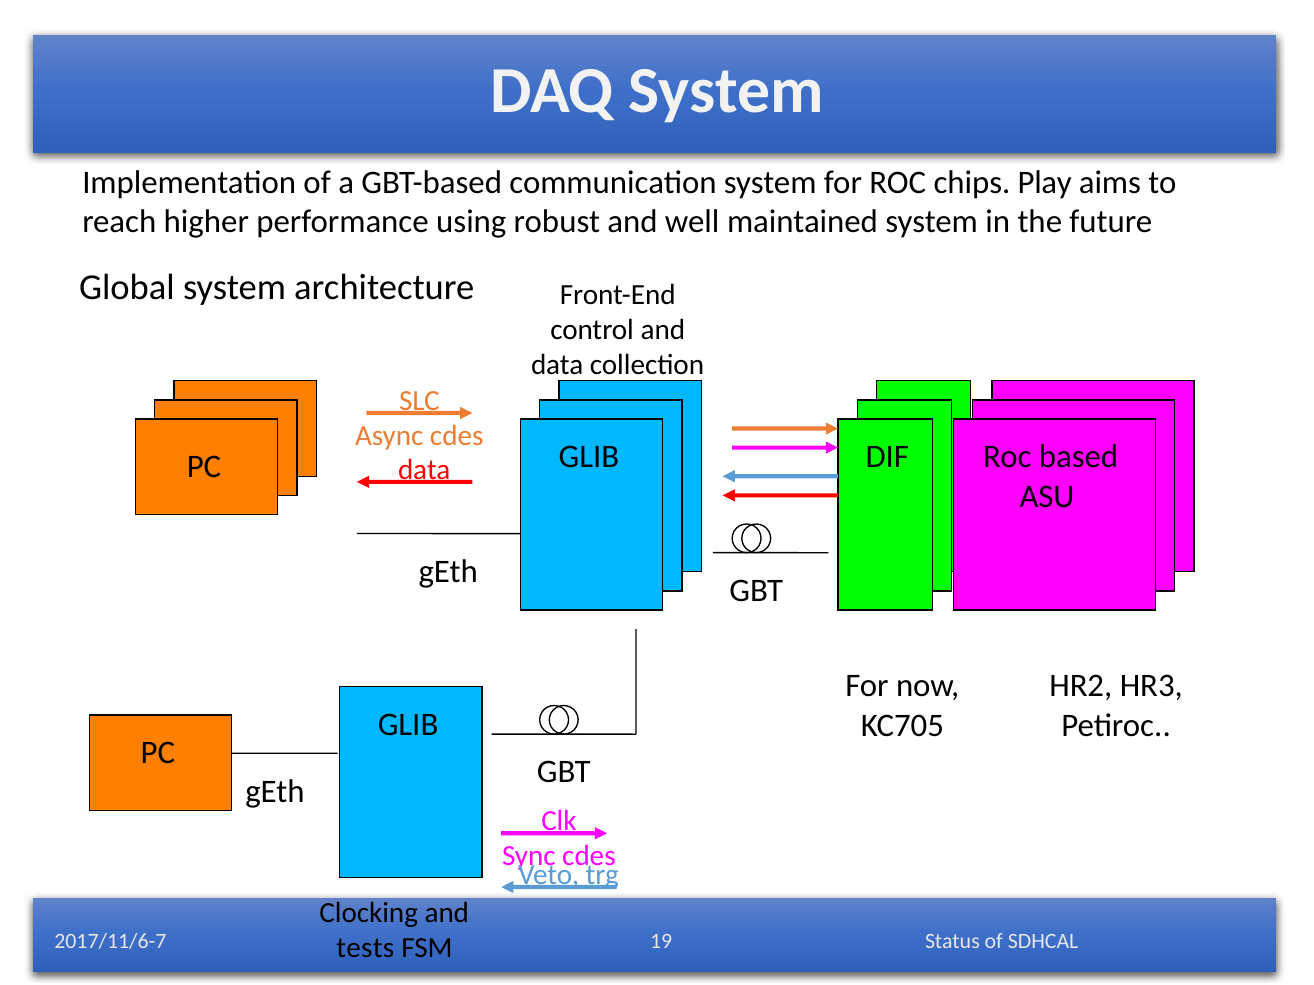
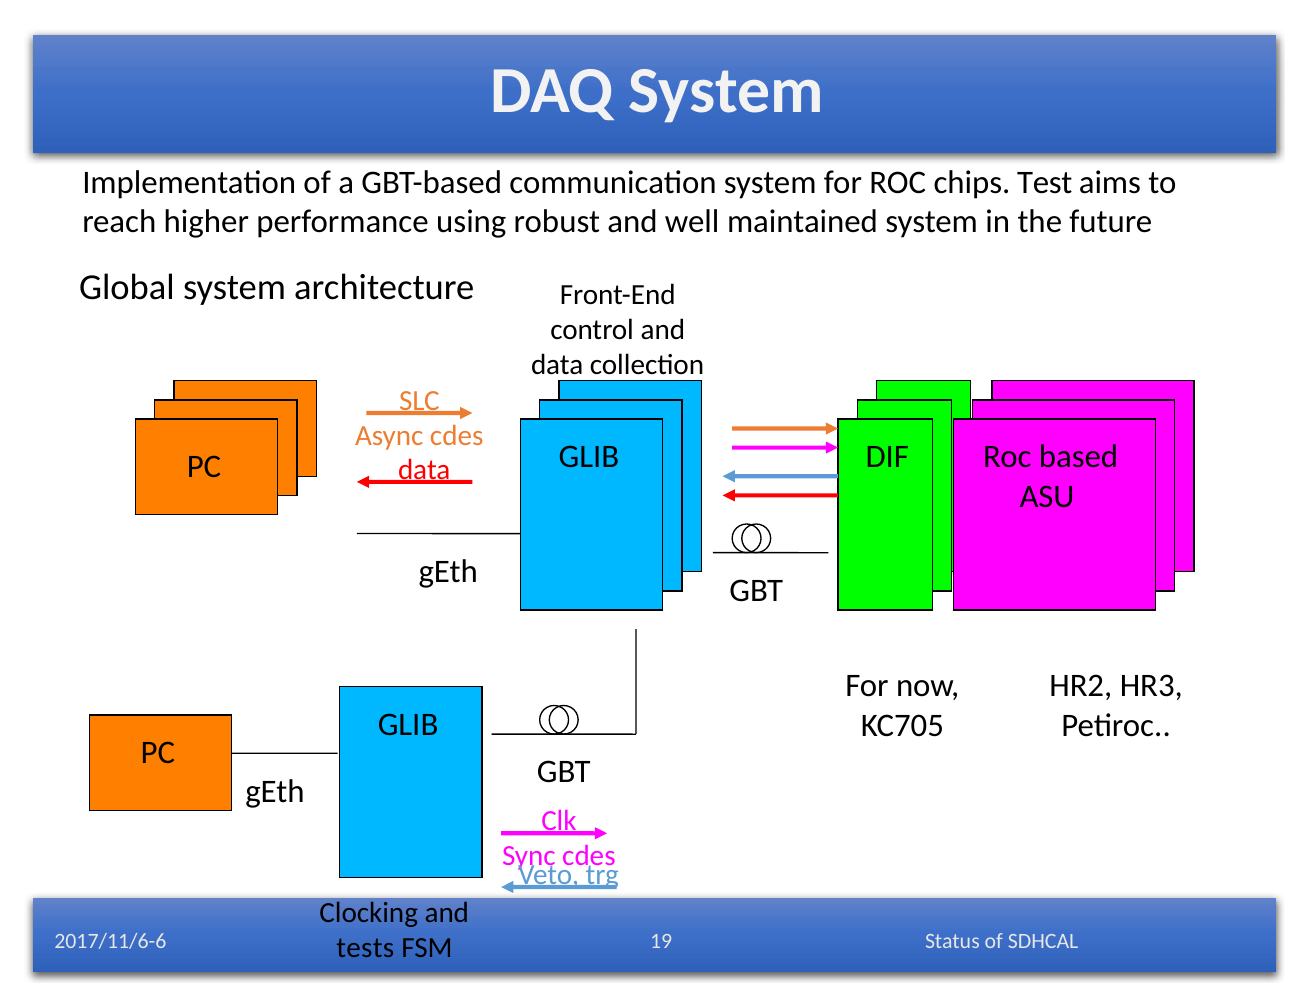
Play: Play -> Test
2017/11/6-7: 2017/11/6-7 -> 2017/11/6-6
